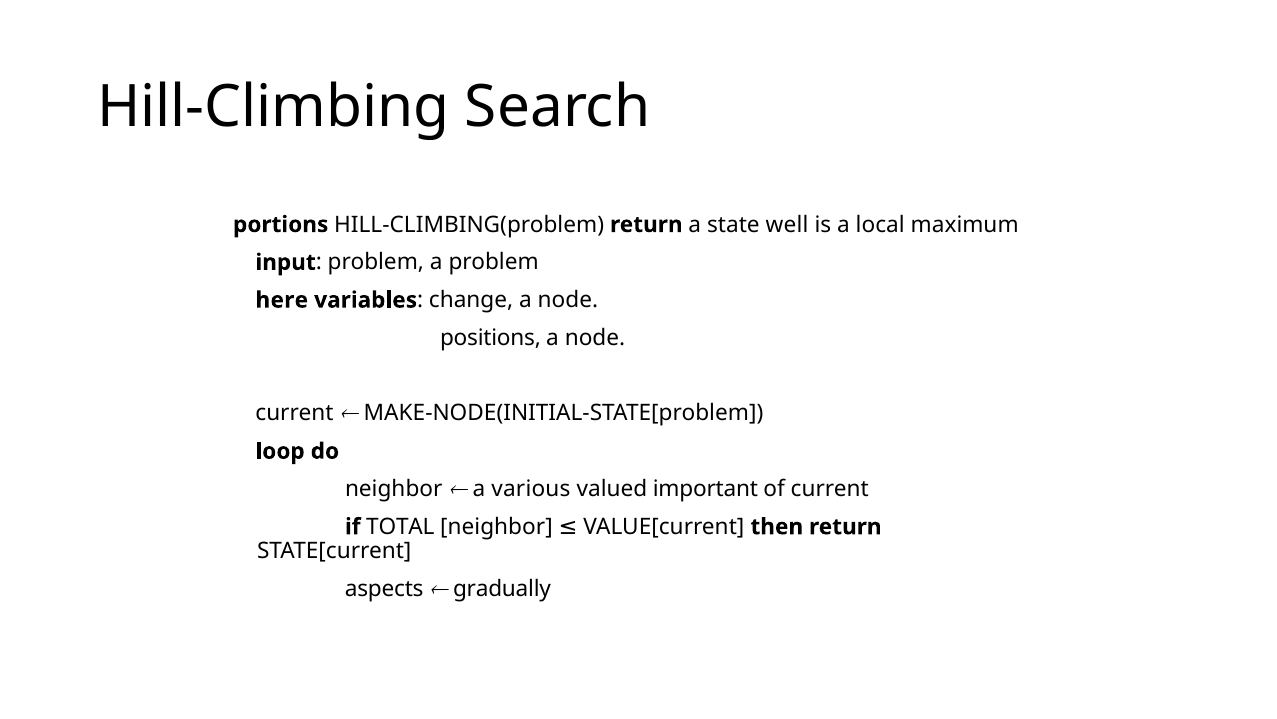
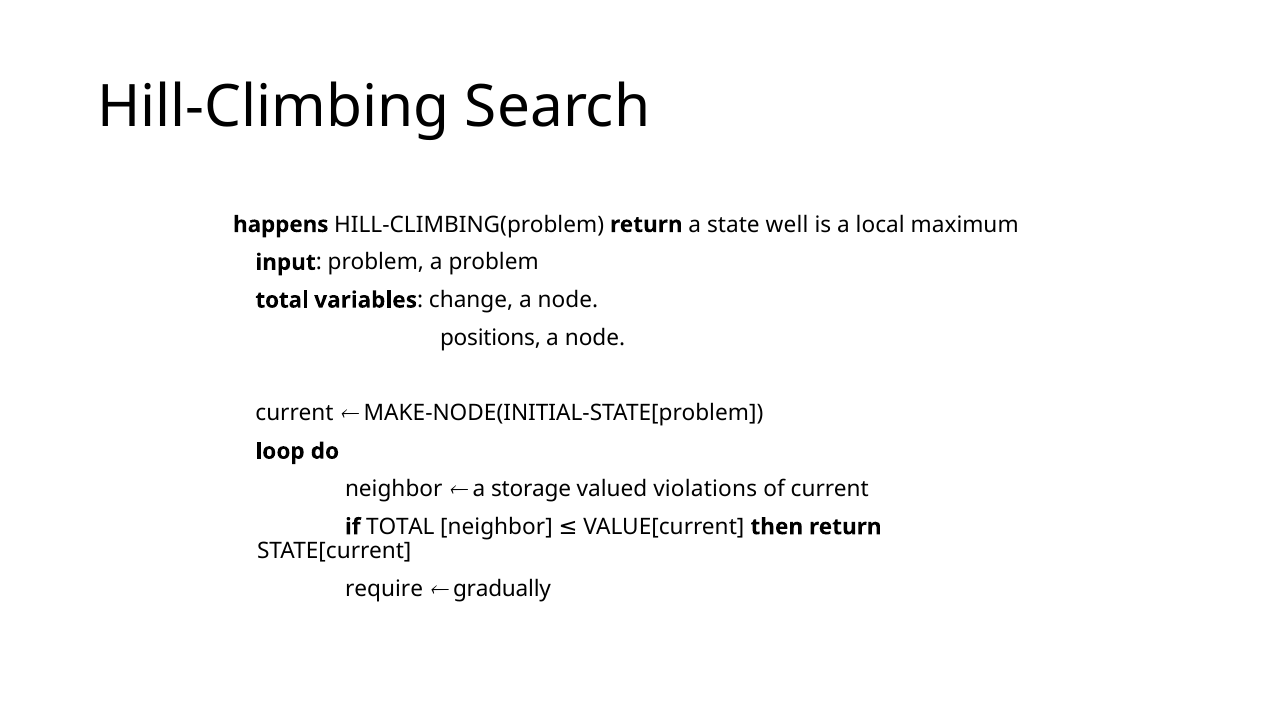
portions: portions -> happens
here at (282, 300): here -> total
various: various -> storage
important: important -> violations
aspects: aspects -> require
